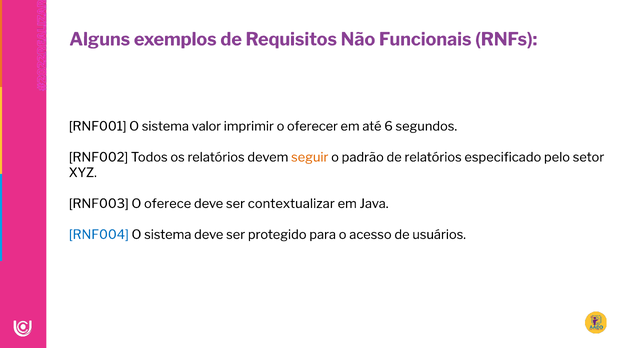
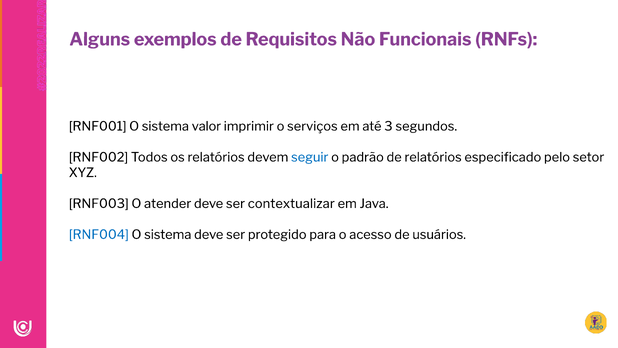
oferecer: oferecer -> serviços
6: 6 -> 3
seguir colour: orange -> blue
oferece: oferece -> atender
